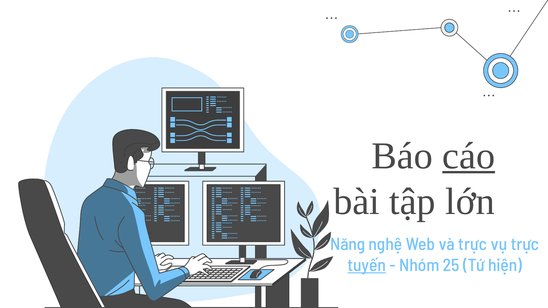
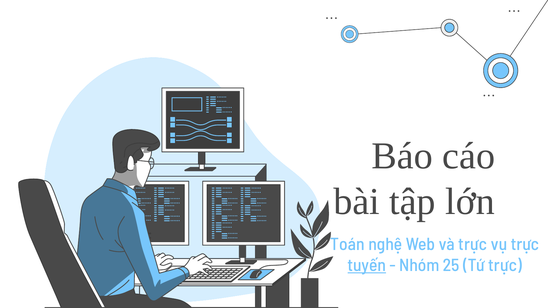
cáo underline: present -> none
Năng: Năng -> Toán
Tứ hiện: hiện -> trực
